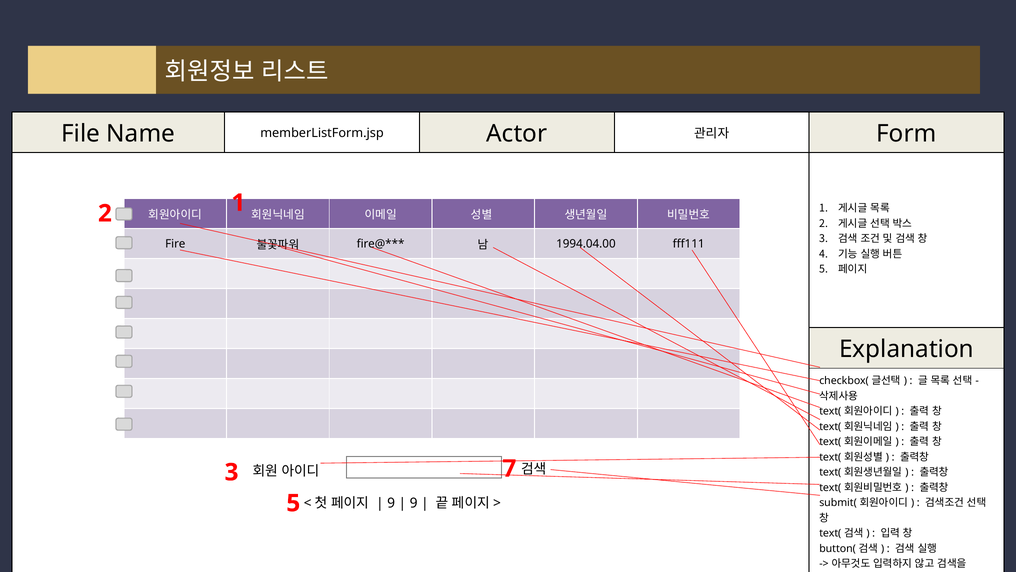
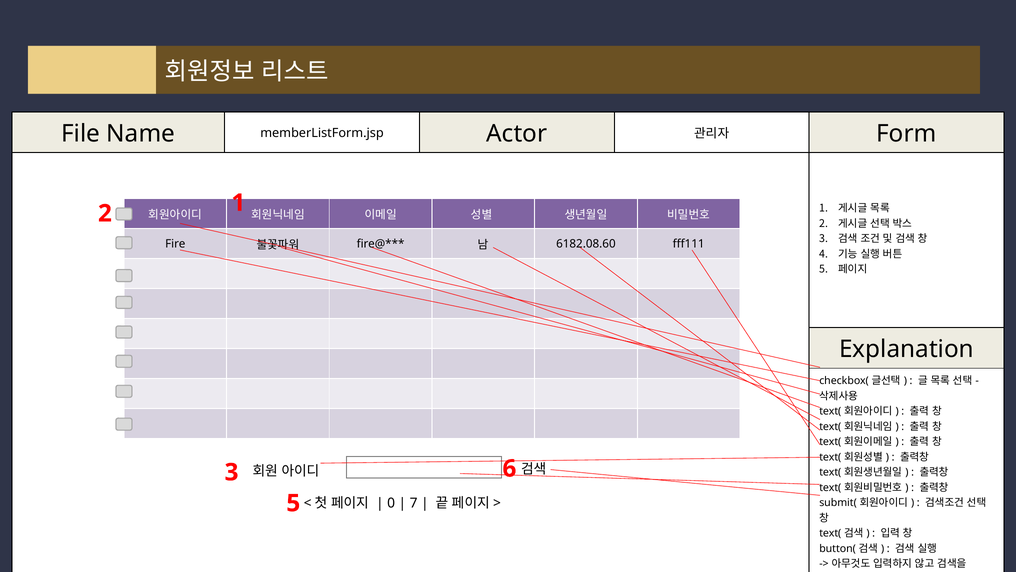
1994.04.00: 1994.04.00 -> 6182.08.60
7: 7 -> 6
9 at (391, 503): 9 -> 0
9 at (414, 503): 9 -> 7
